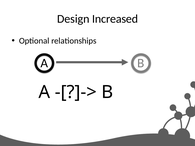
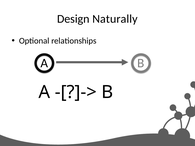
Increased: Increased -> Naturally
